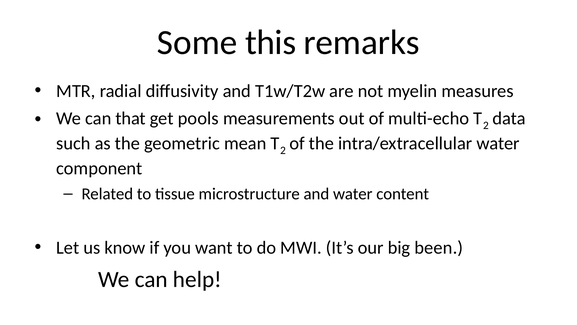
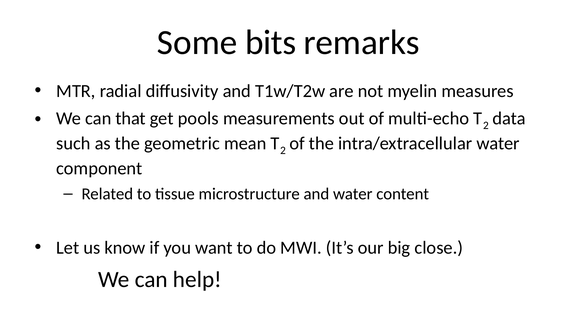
this: this -> bits
been: been -> close
